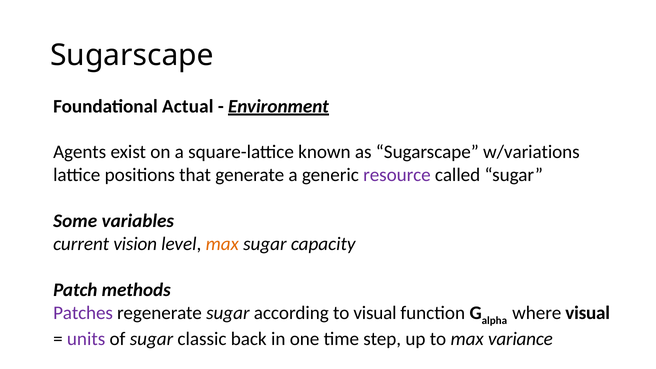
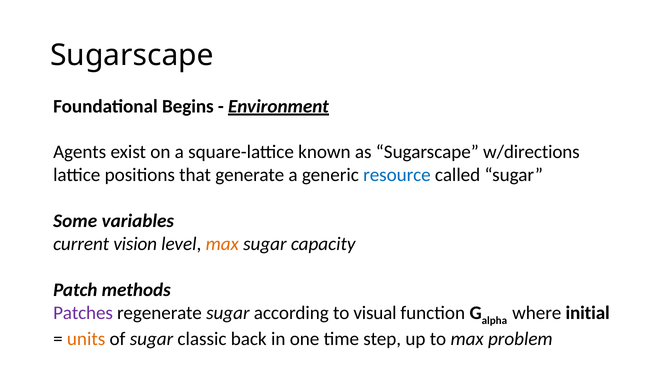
Actual: Actual -> Begins
w/variations: w/variations -> w/directions
resource colour: purple -> blue
where visual: visual -> initial
units colour: purple -> orange
variance: variance -> problem
